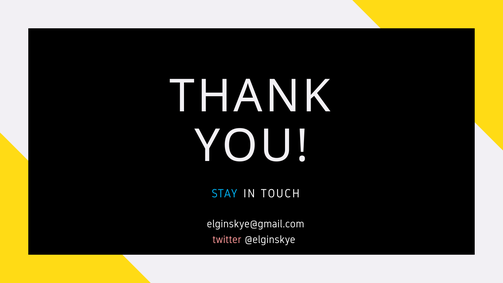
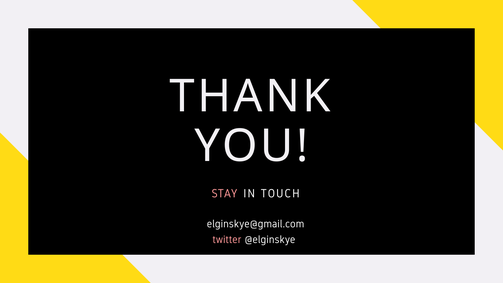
STAY colour: light blue -> pink
